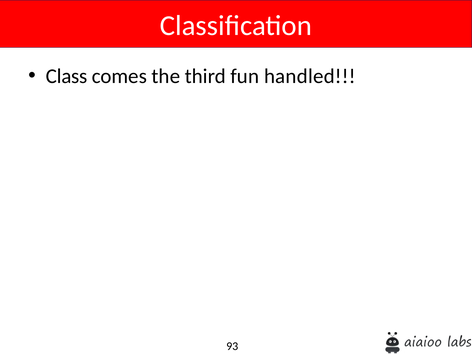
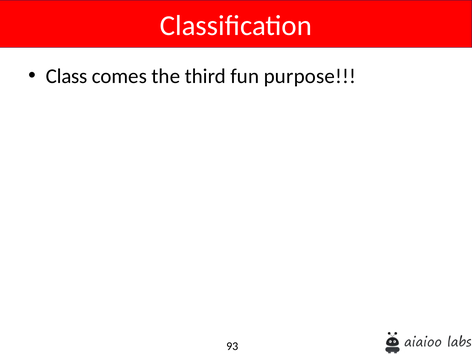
handled: handled -> purpose
